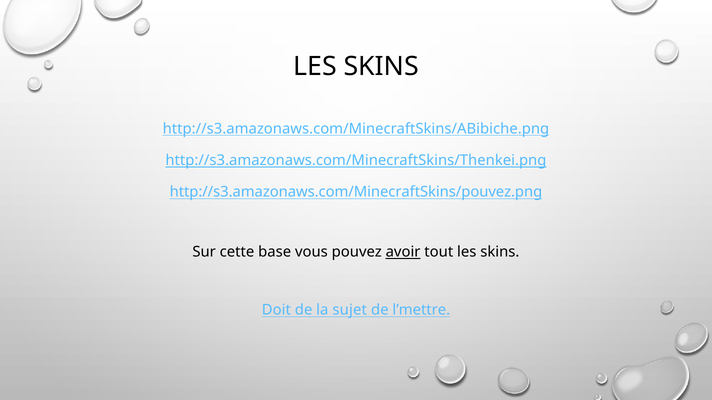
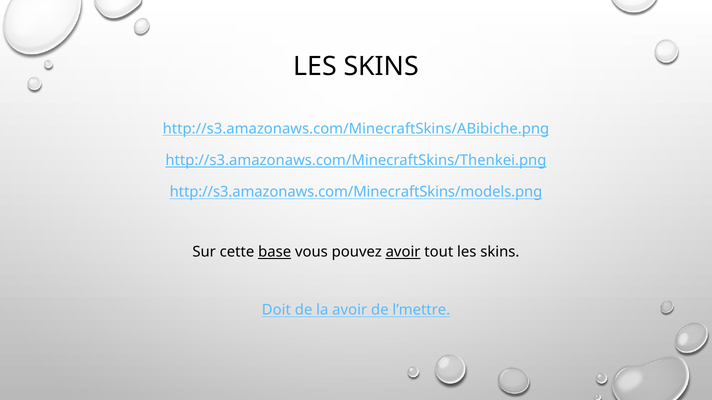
http://s3.amazonaws.com/MinecraftSkins/pouvez.png: http://s3.amazonaws.com/MinecraftSkins/pouvez.png -> http://s3.amazonaws.com/MinecraftSkins/models.png
base underline: none -> present
la sujet: sujet -> avoir
